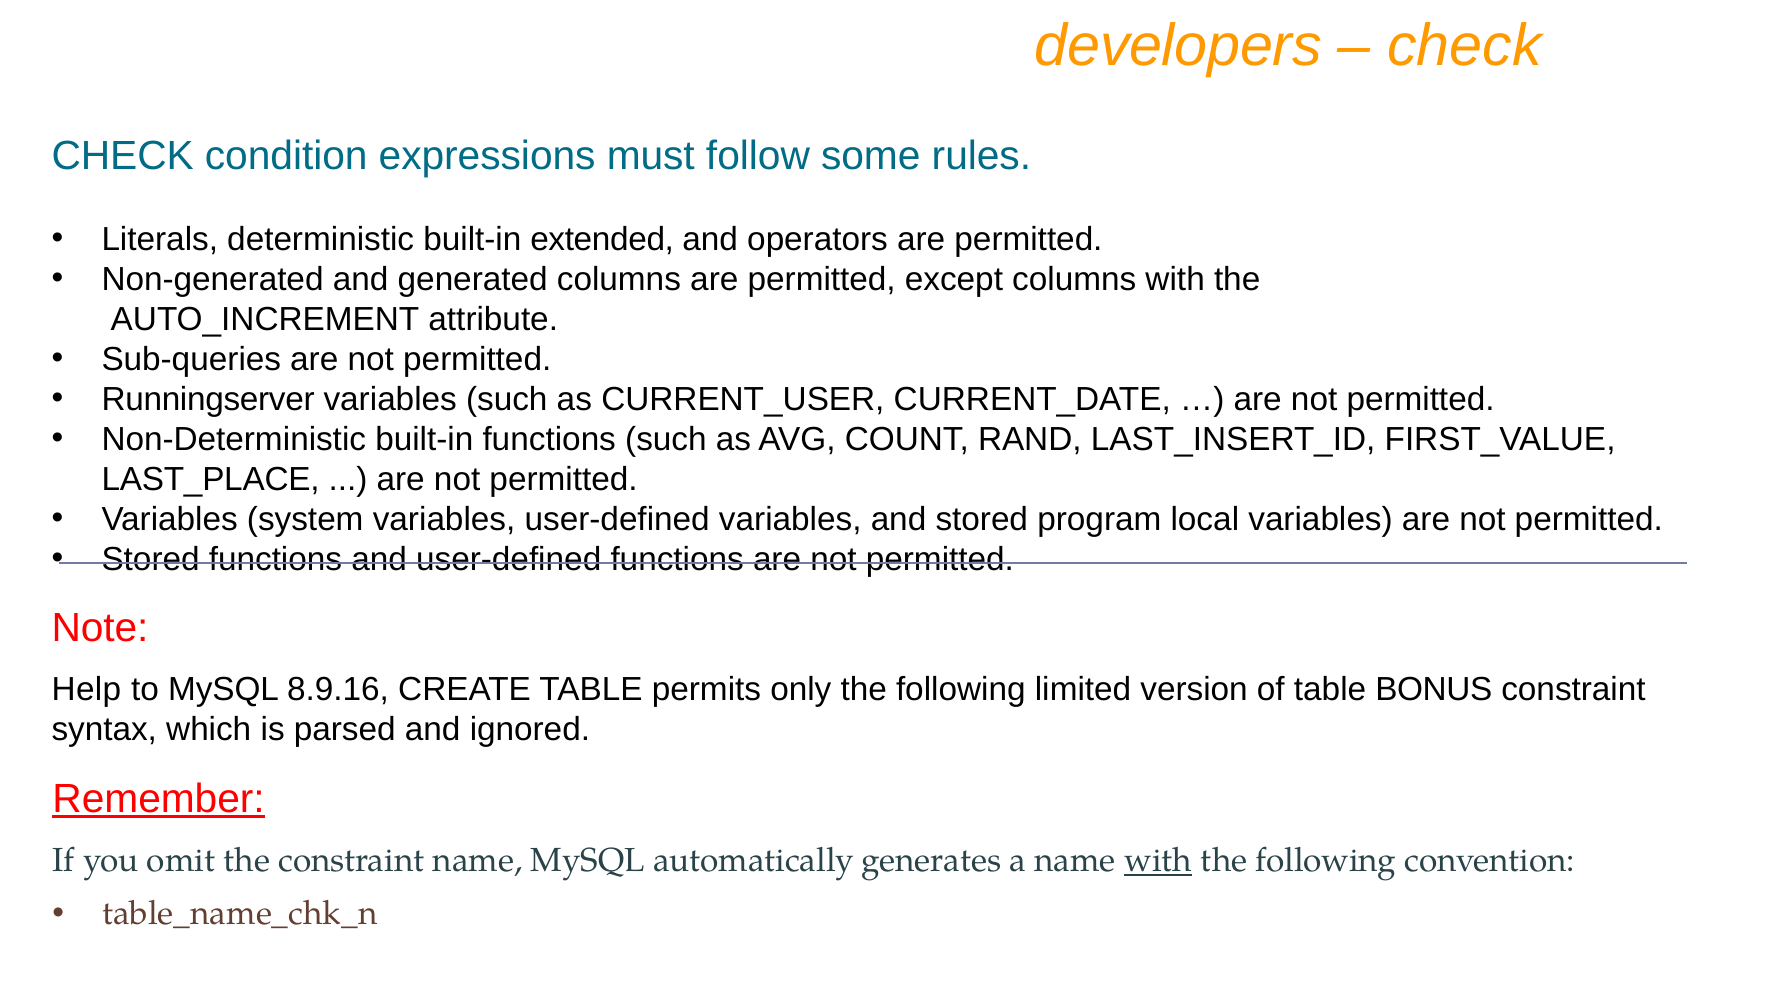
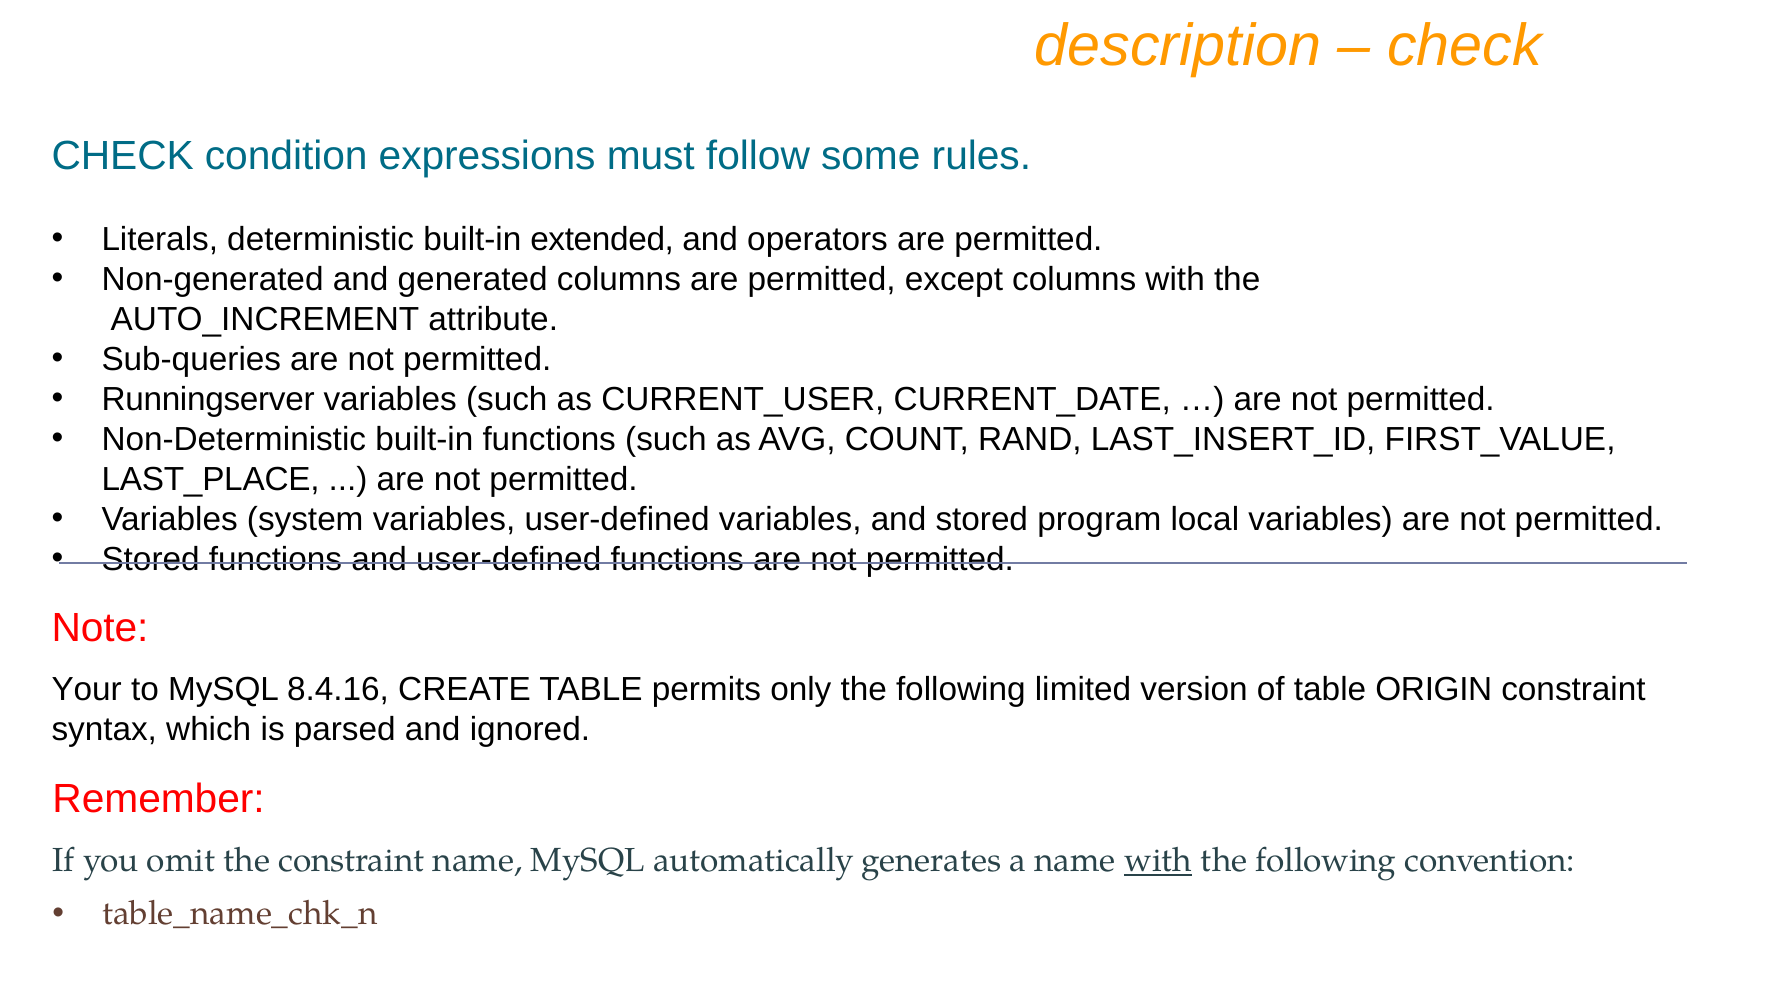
developers: developers -> description
Help: Help -> Your
8.9.16: 8.9.16 -> 8.4.16
BONUS: BONUS -> ORIGIN
Remember underline: present -> none
